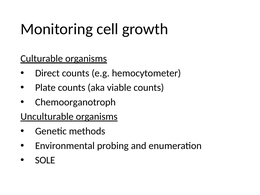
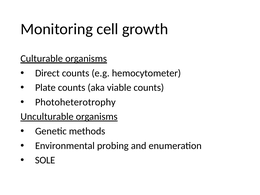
Chemoorganotroph: Chemoorganotroph -> Photoheterotrophy
